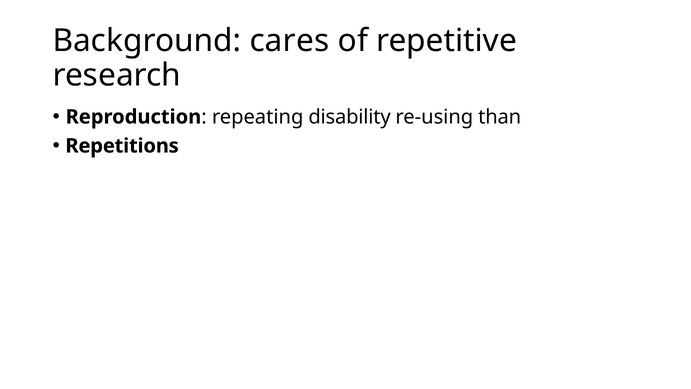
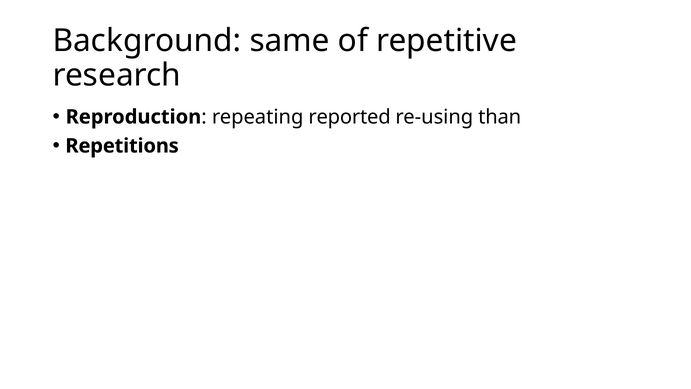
cares: cares -> same
disability: disability -> reported
